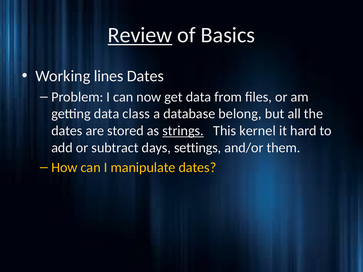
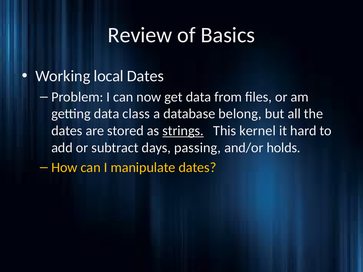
Review underline: present -> none
lines: lines -> local
settings: settings -> passing
them: them -> holds
